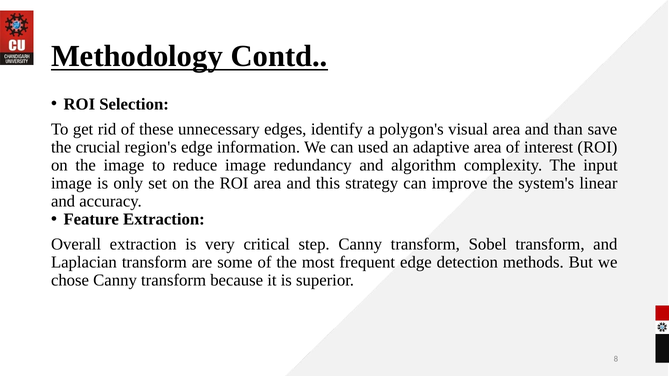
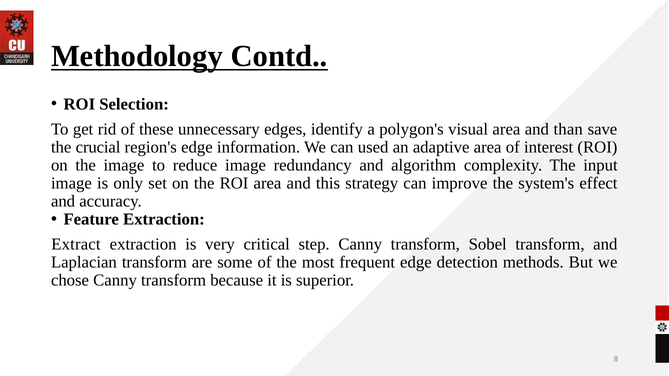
linear: linear -> effect
Overall: Overall -> Extract
